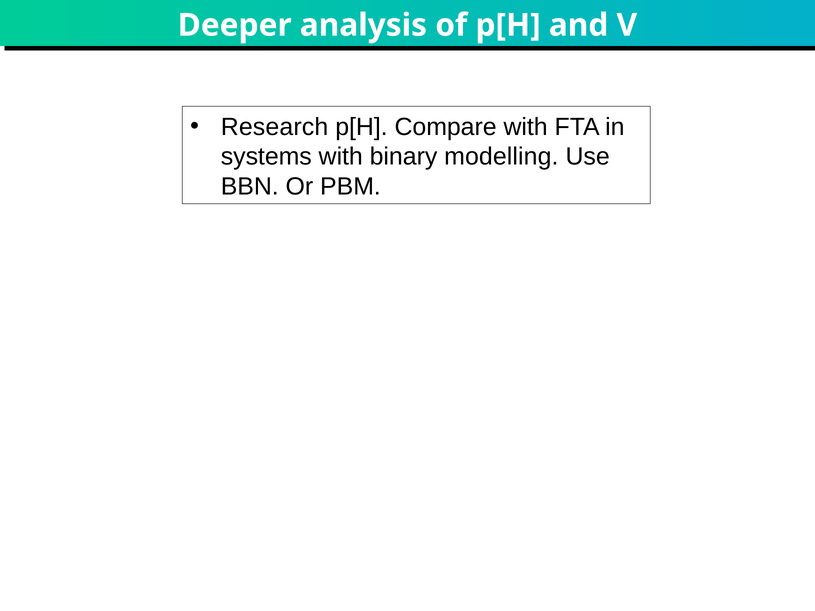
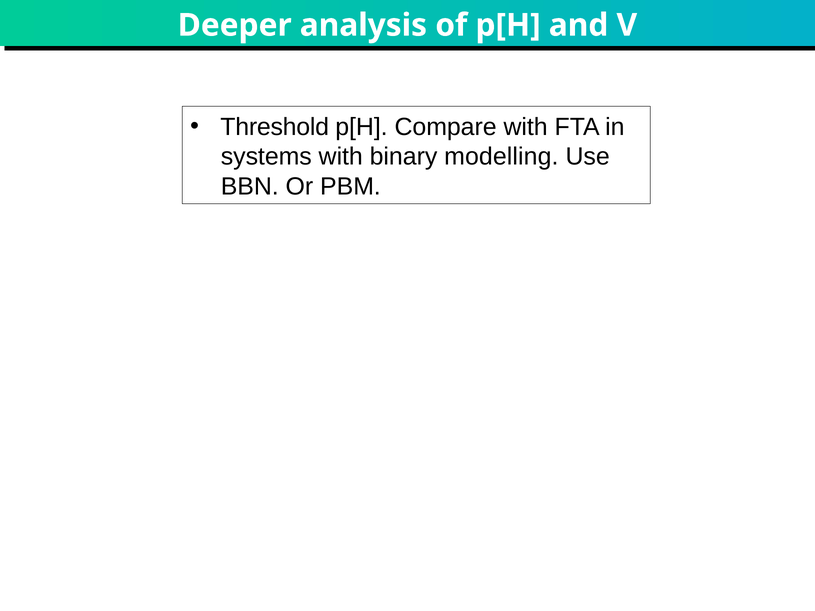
Research: Research -> Threshold
